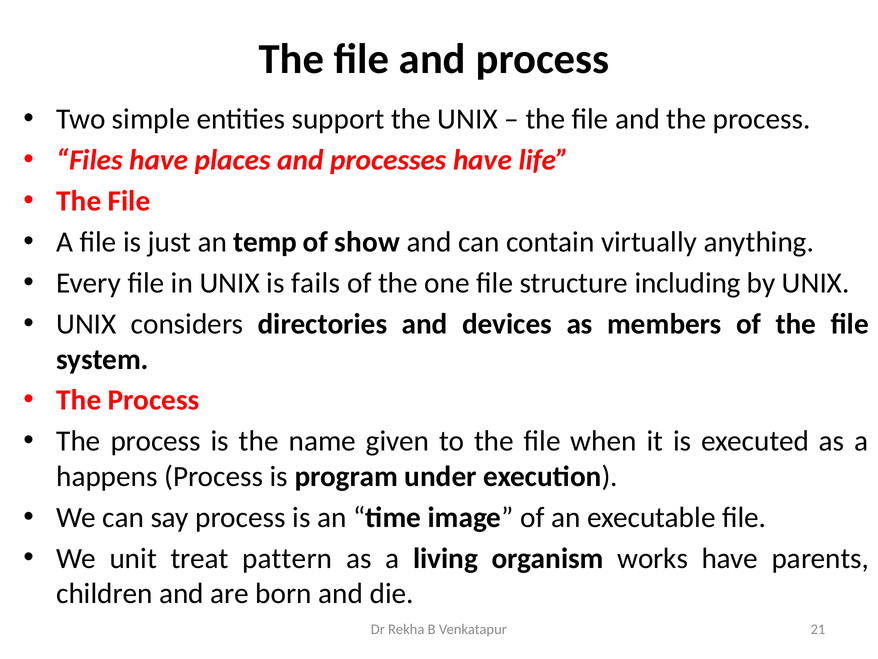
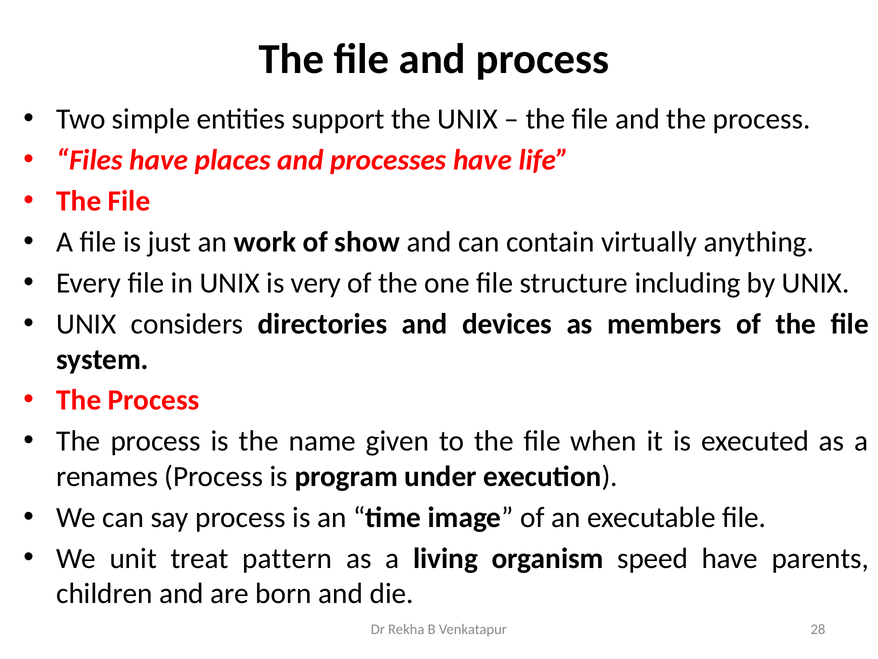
temp: temp -> work
fails: fails -> very
happens: happens -> renames
works: works -> speed
21: 21 -> 28
